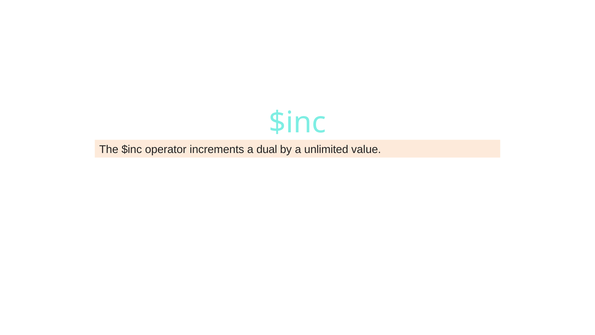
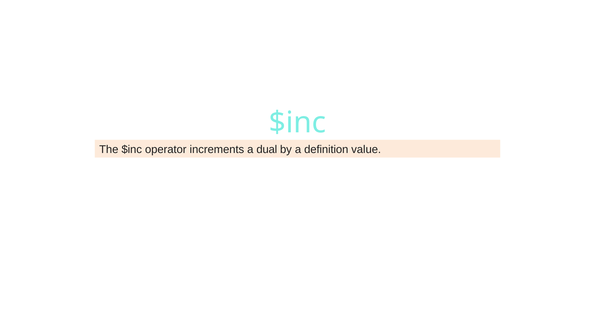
unlimited: unlimited -> definition
